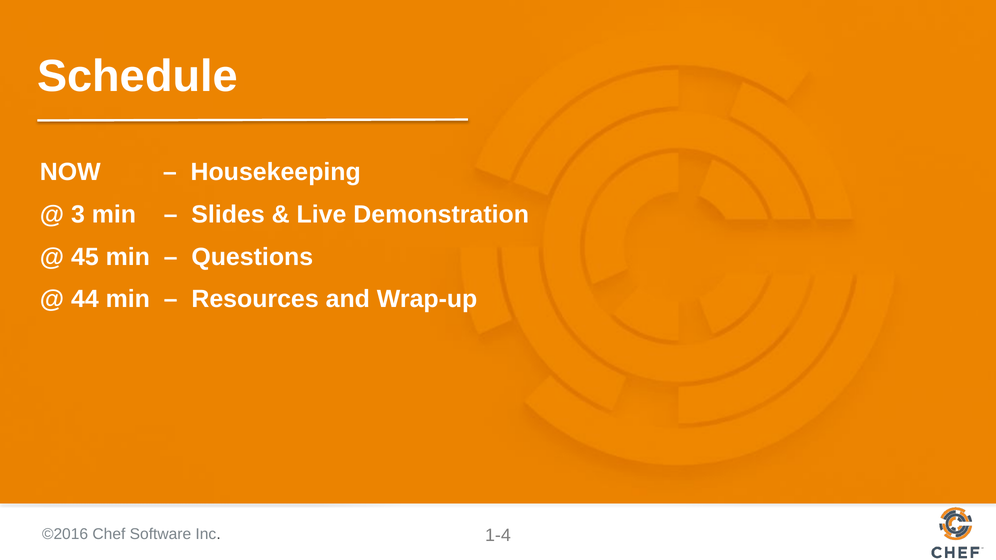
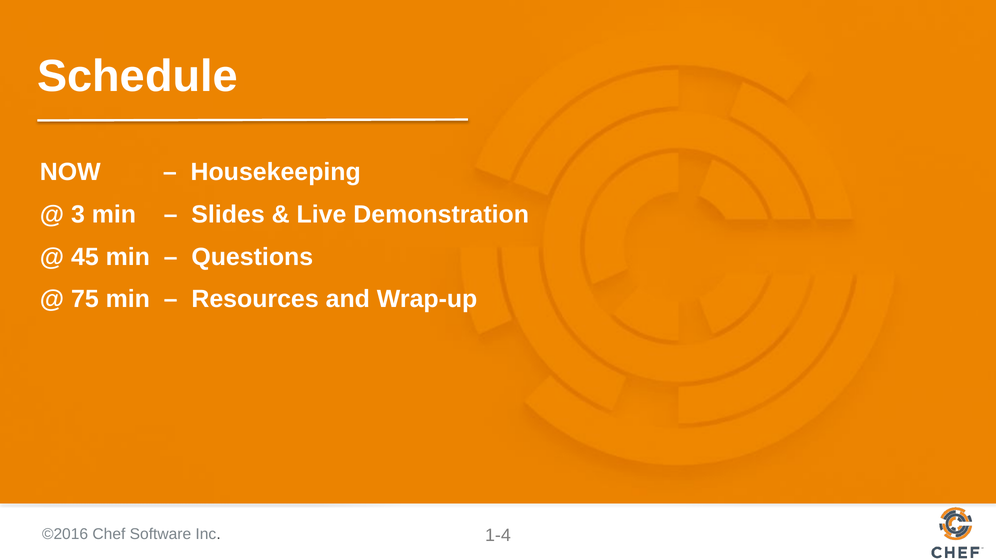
44: 44 -> 75
